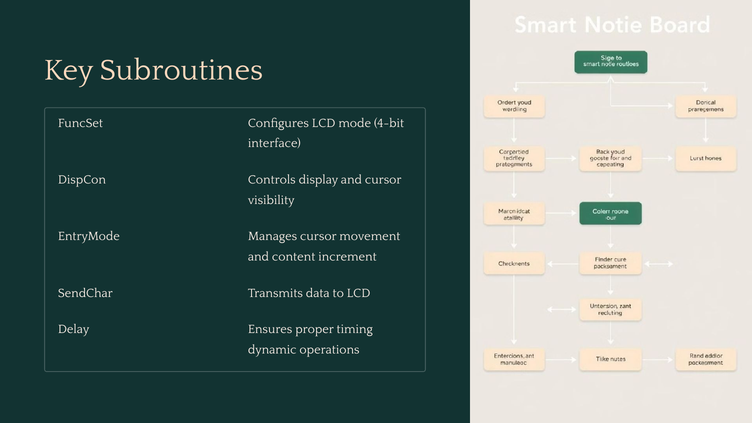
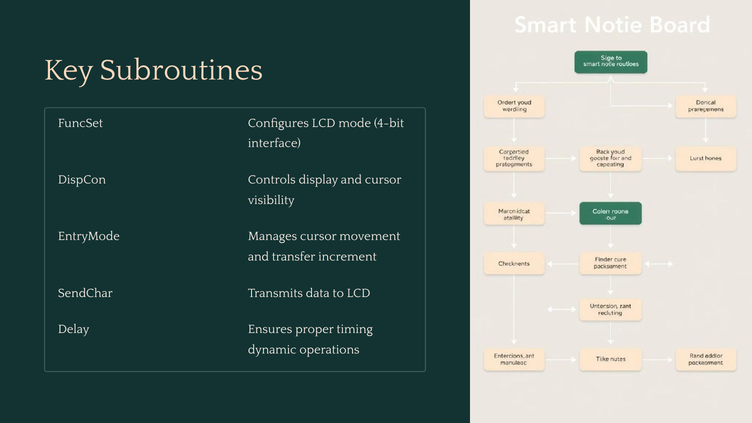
content: content -> transfer
